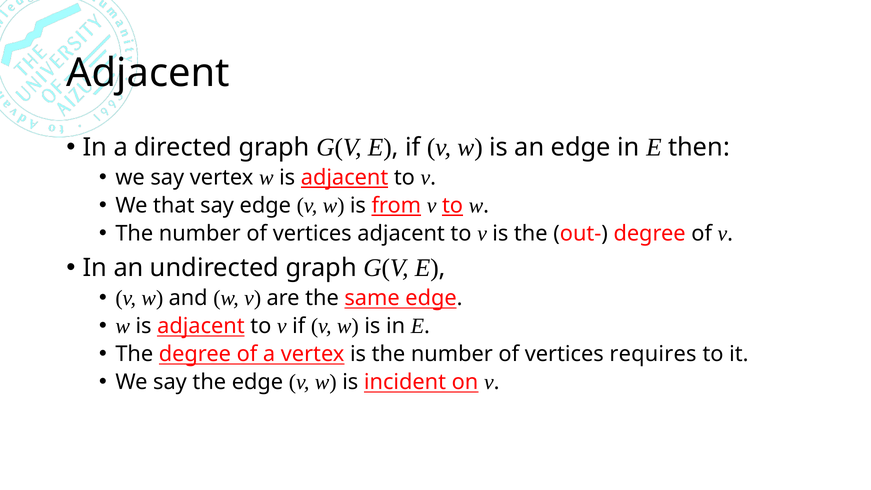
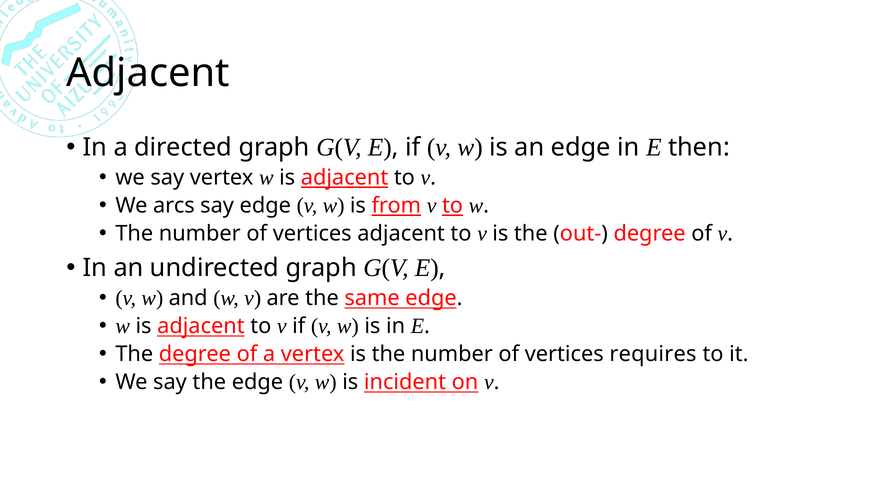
that: that -> arcs
